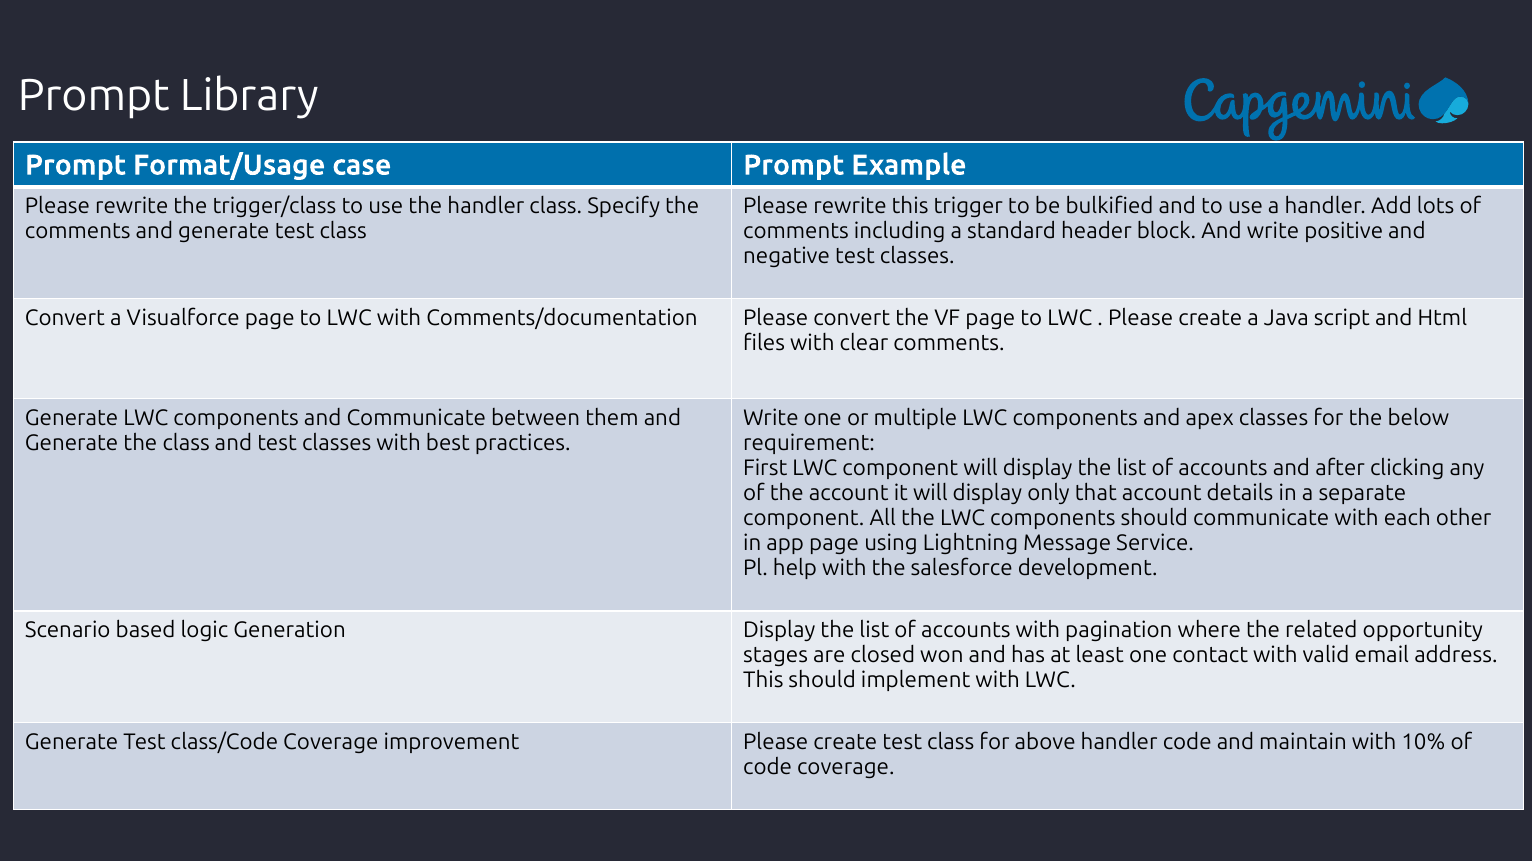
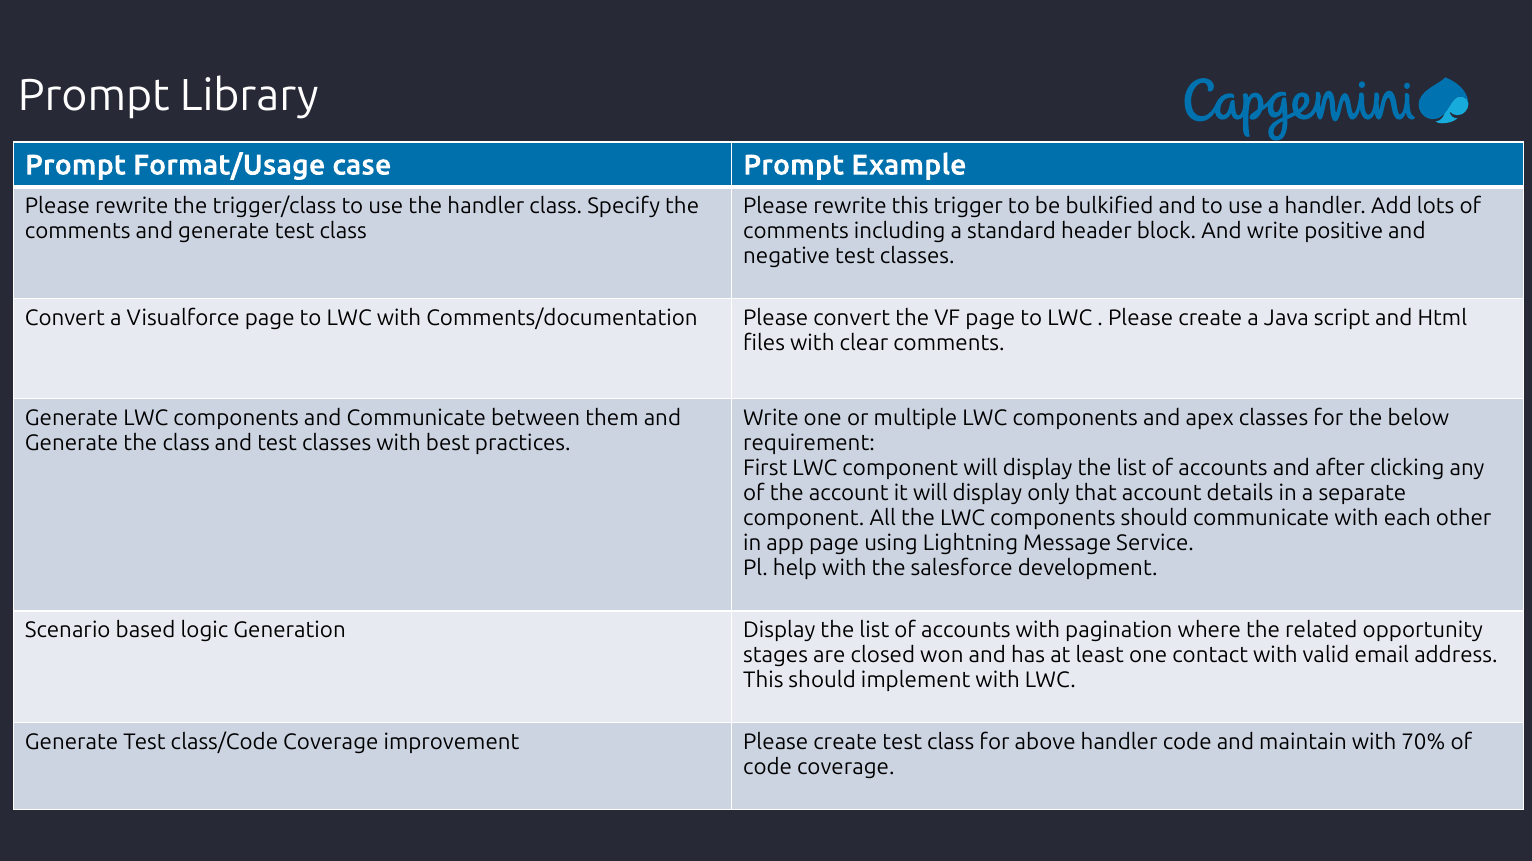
10%: 10% -> 70%
